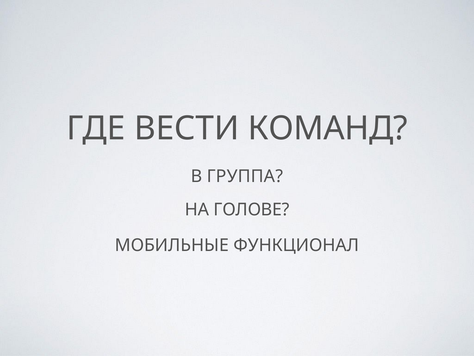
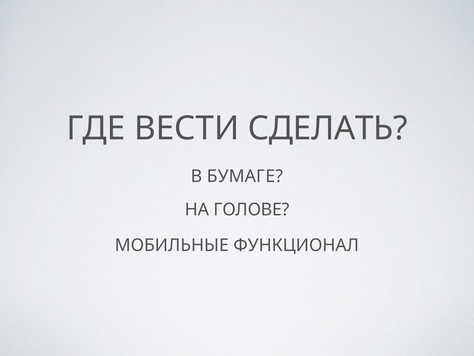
КОМАНД: КОМАНД -> СДЕЛАТЬ
ГРУППА: ГРУППА -> БУМАГЕ
